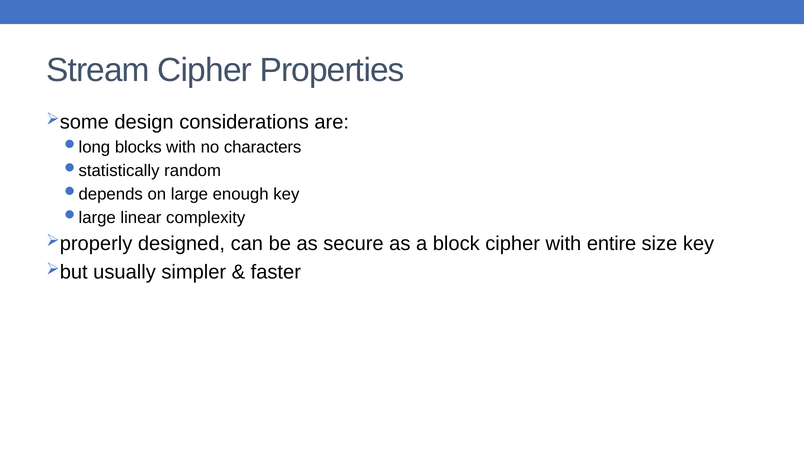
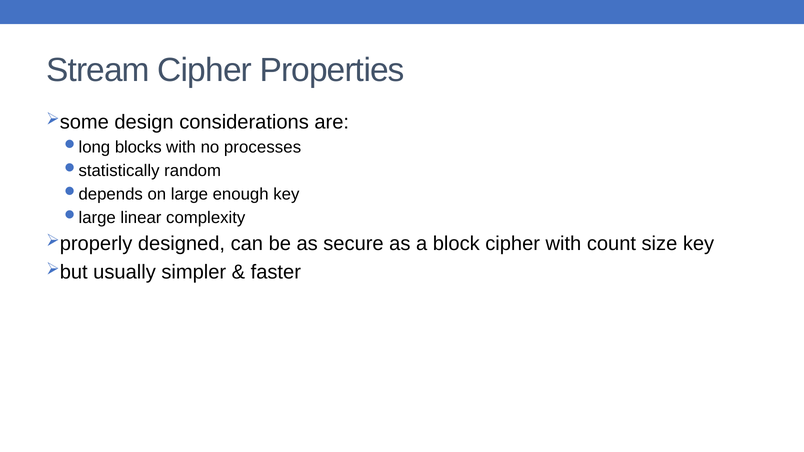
characters: characters -> processes
entire: entire -> count
